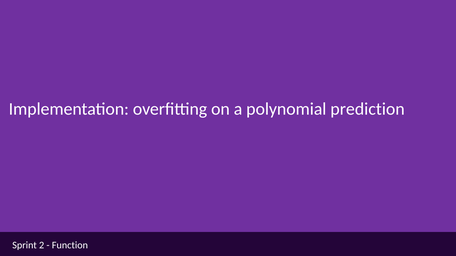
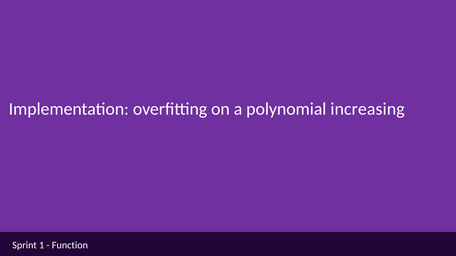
prediction: prediction -> increasing
2: 2 -> 1
